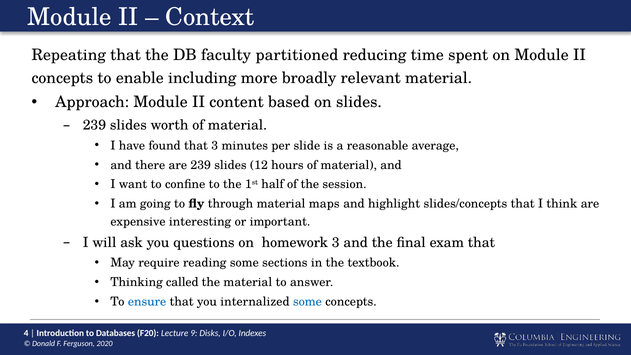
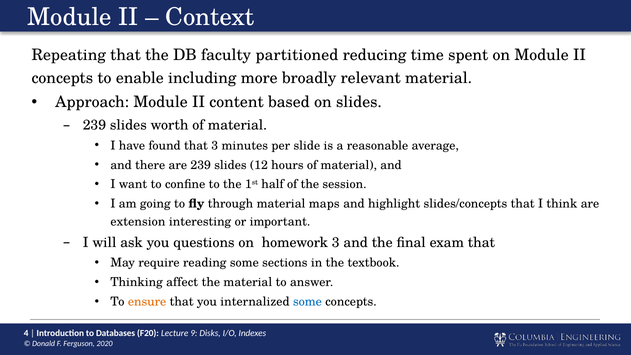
expensive: expensive -> extension
called: called -> affect
ensure colour: blue -> orange
